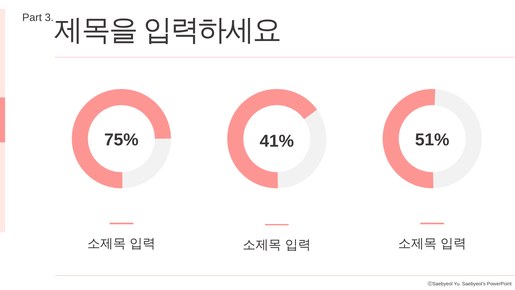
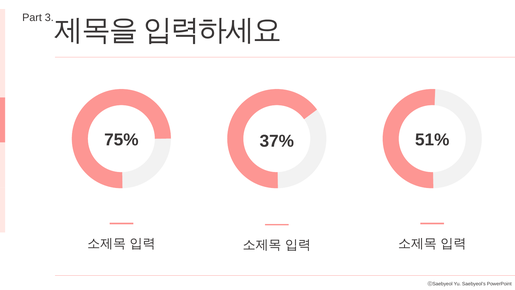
41%: 41% -> 37%
